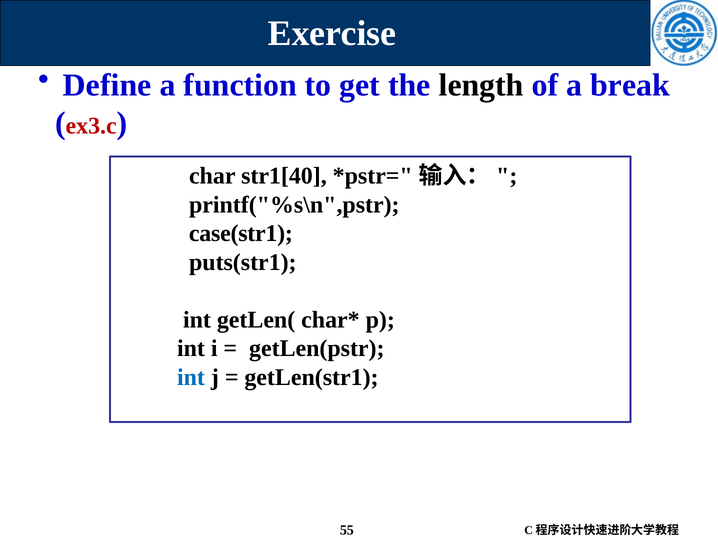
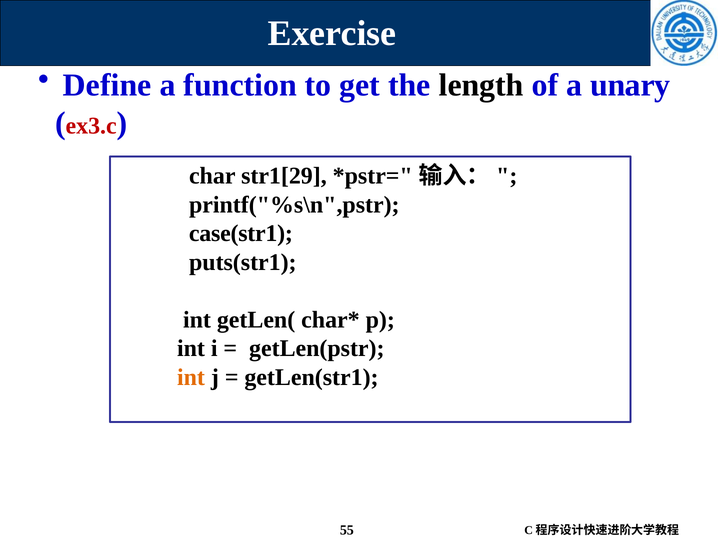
break: break -> unary
str1[40: str1[40 -> str1[29
int at (191, 377) colour: blue -> orange
